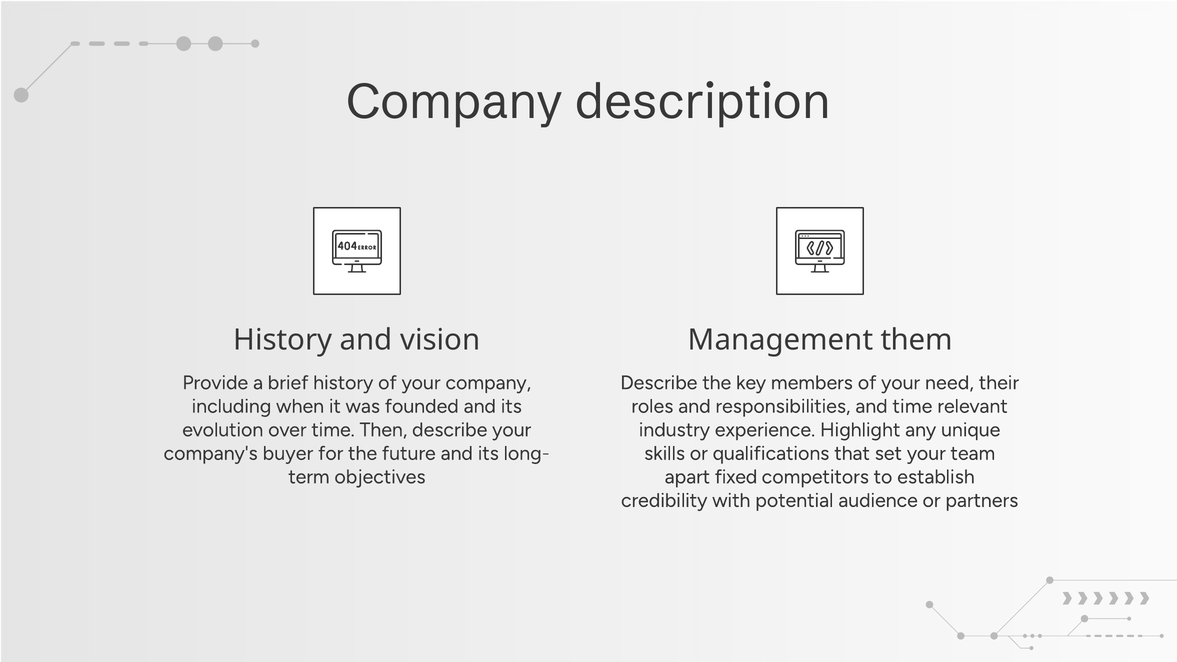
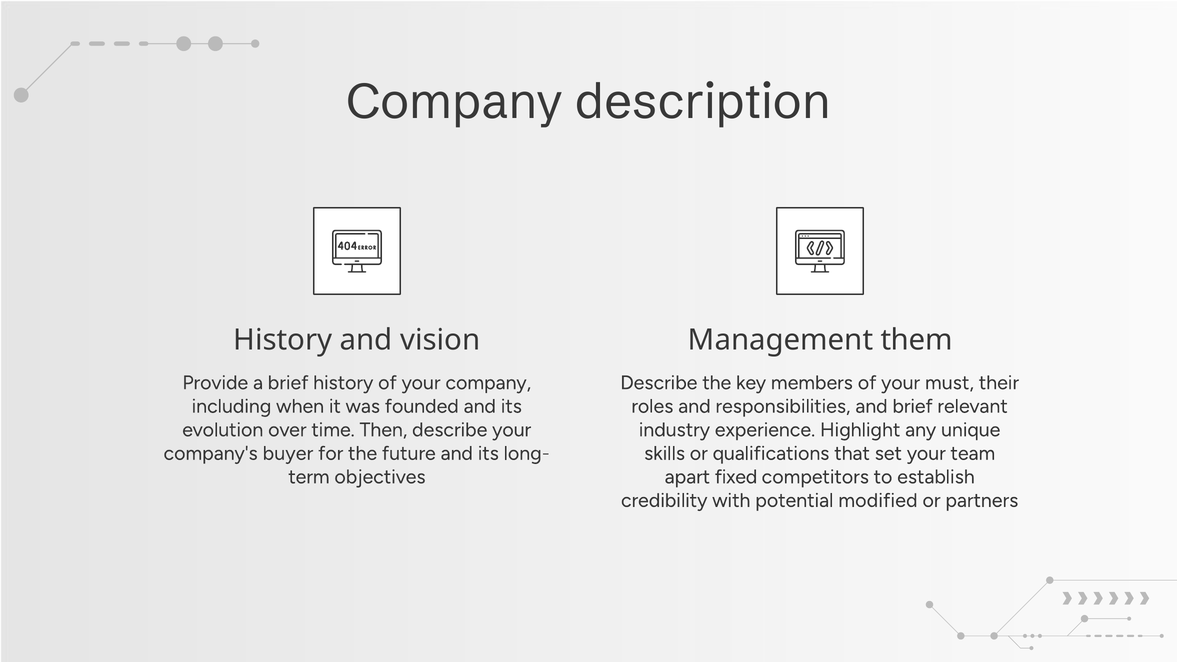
need: need -> must
and time: time -> brief
audience: audience -> modified
